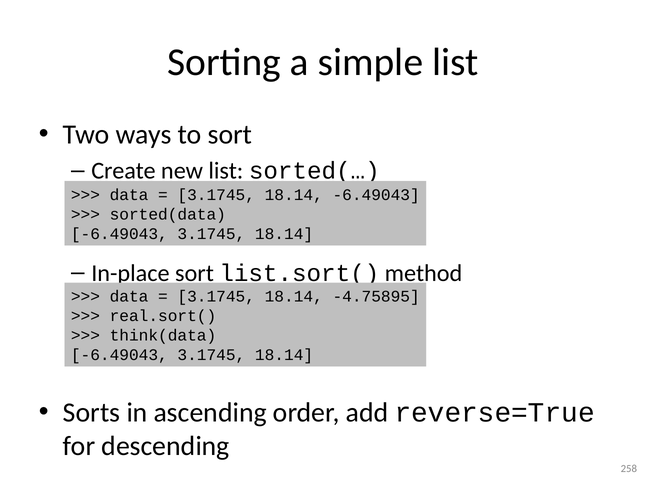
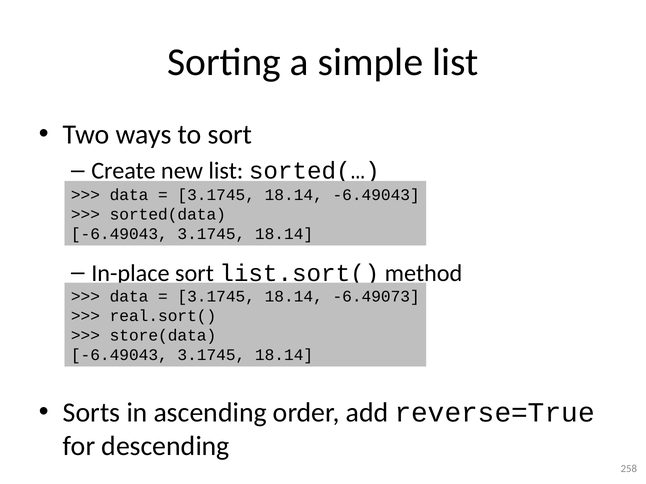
-4.75895: -4.75895 -> -6.49073
think(data: think(data -> store(data
